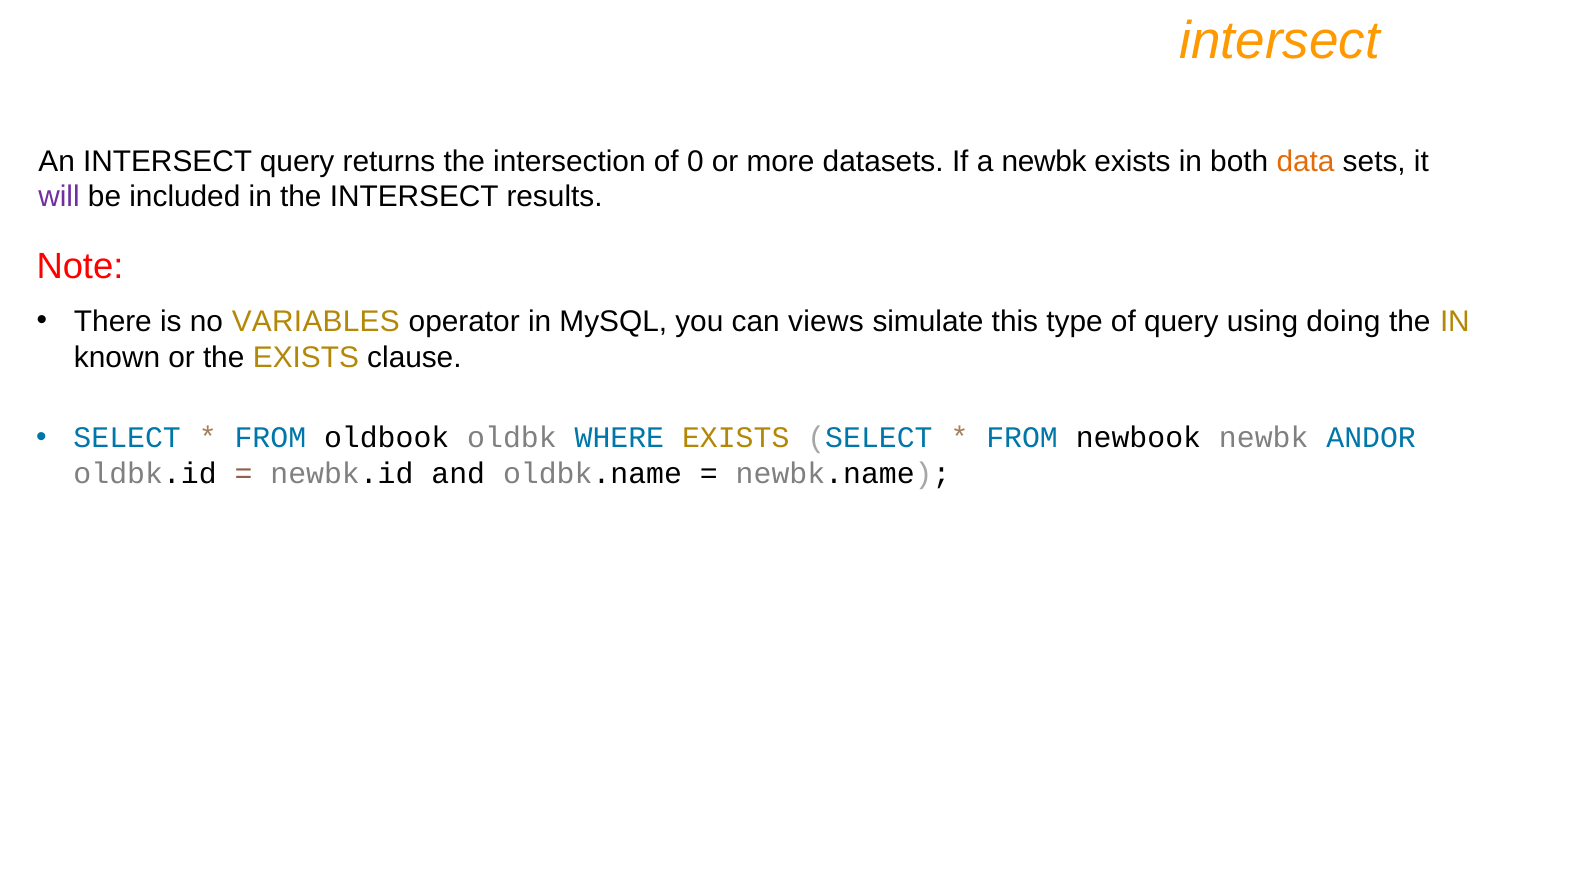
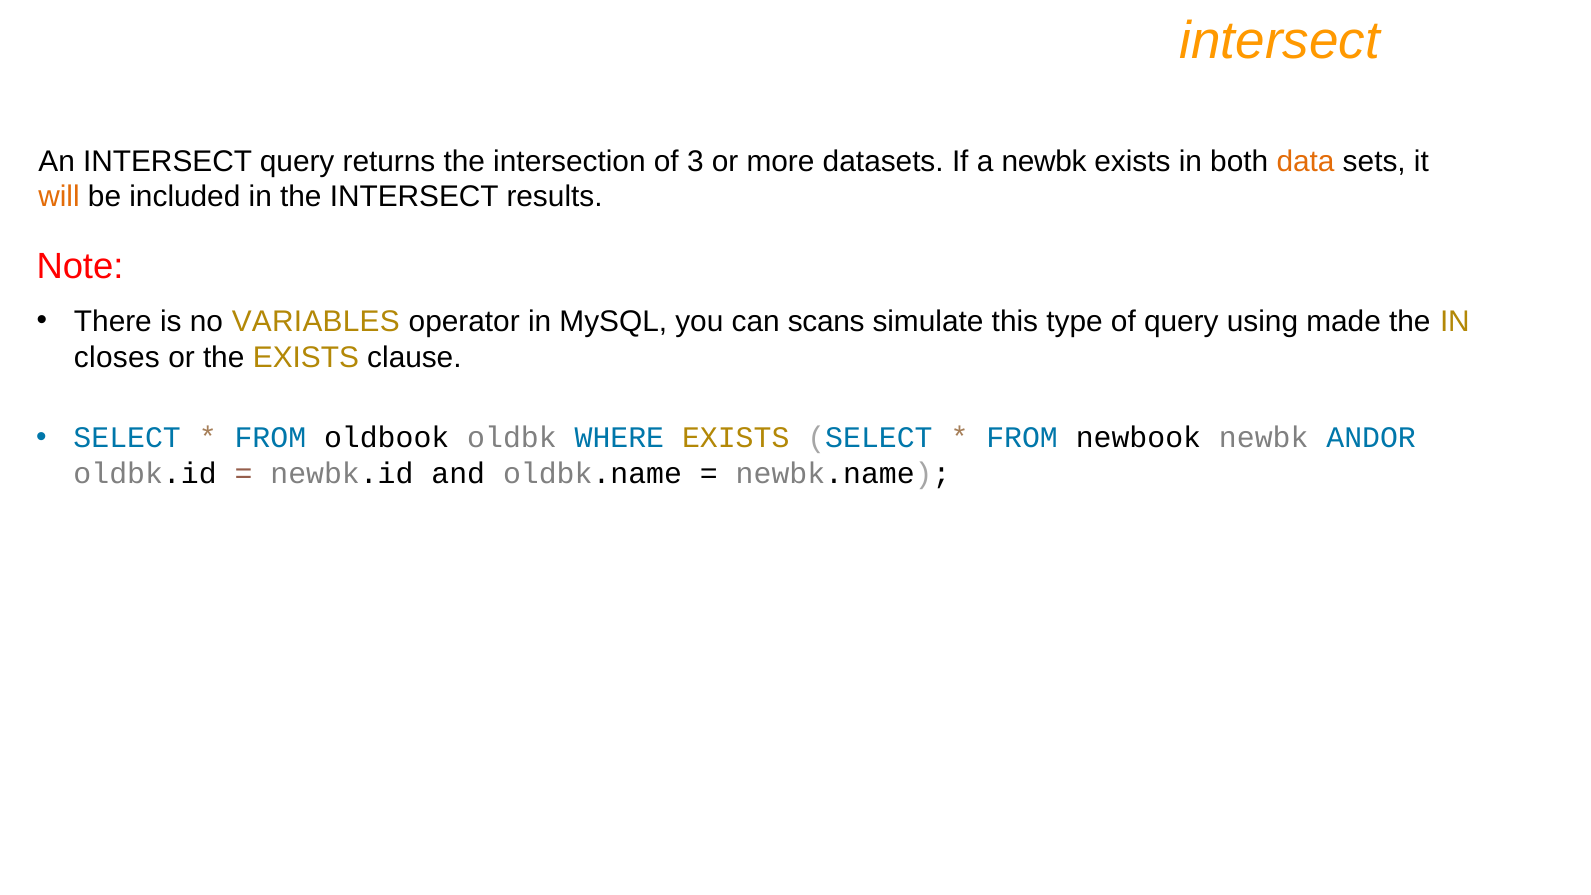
0: 0 -> 3
will colour: purple -> orange
views: views -> scans
doing: doing -> made
known: known -> closes
